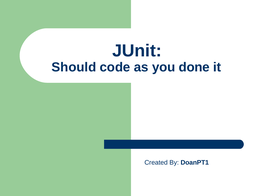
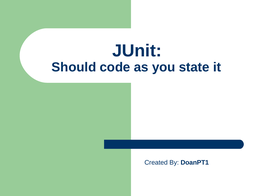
done: done -> state
